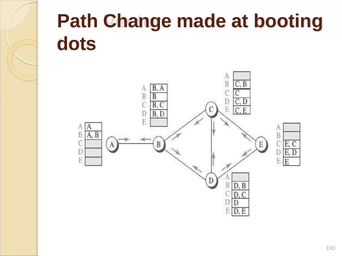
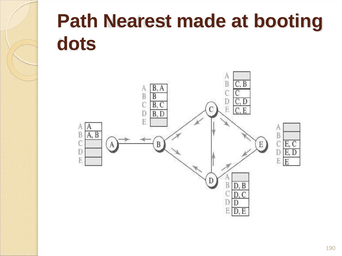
Change: Change -> Nearest
